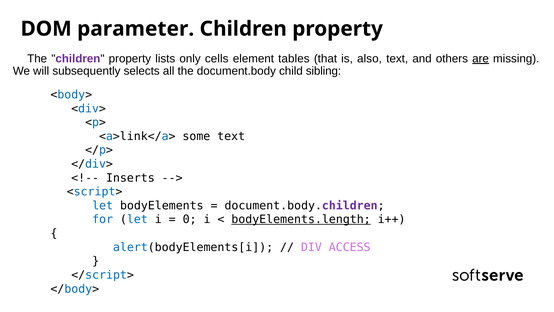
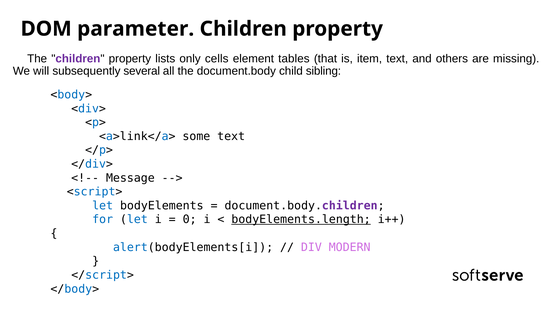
also: also -> item
are underline: present -> none
selects: selects -> several
Inserts: Inserts -> Message
ACCESS: ACCESS -> MODERN
